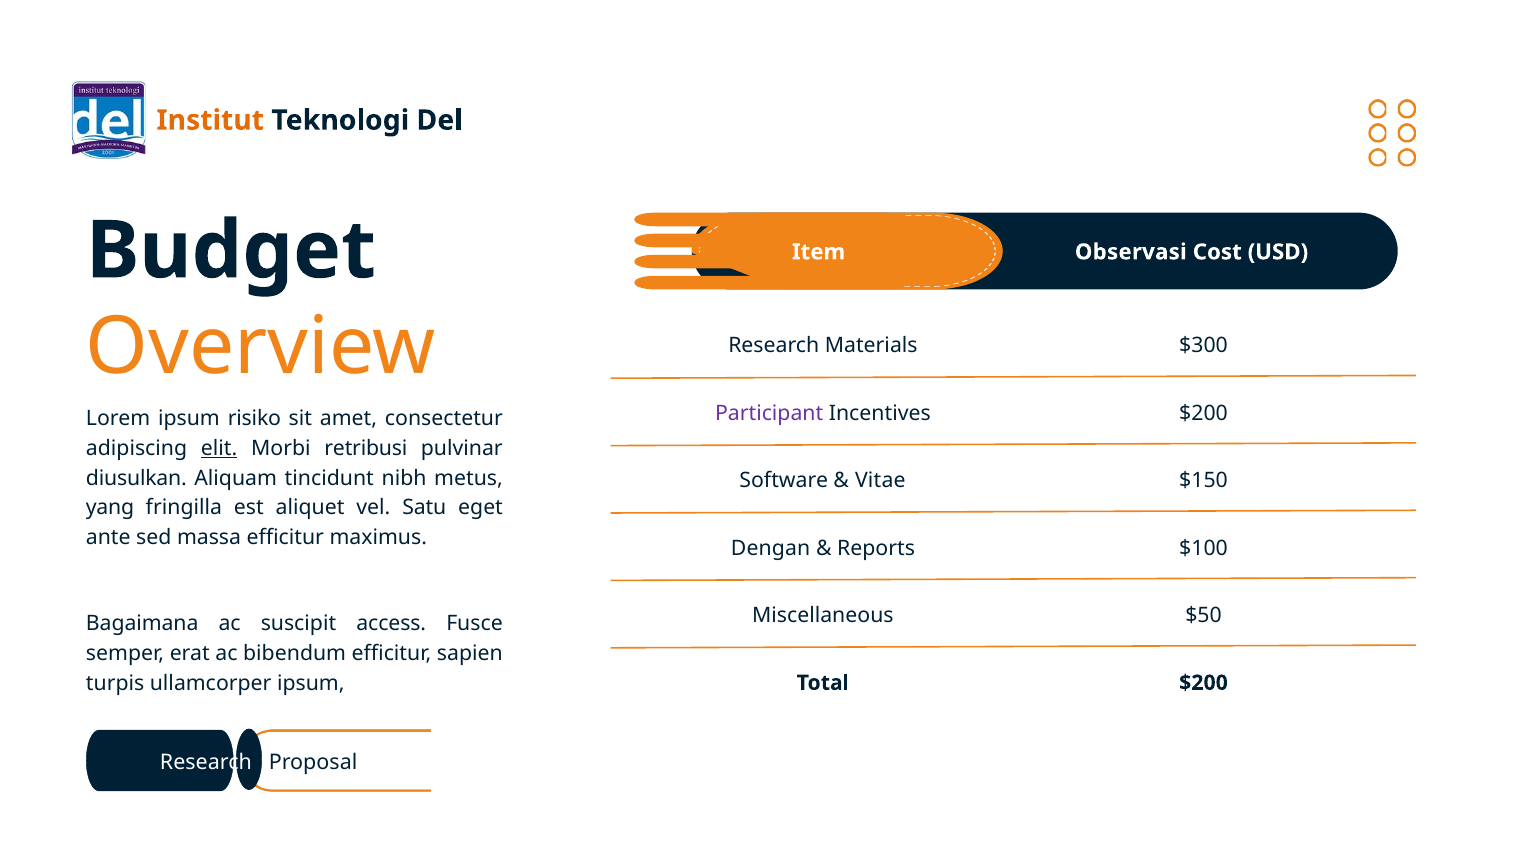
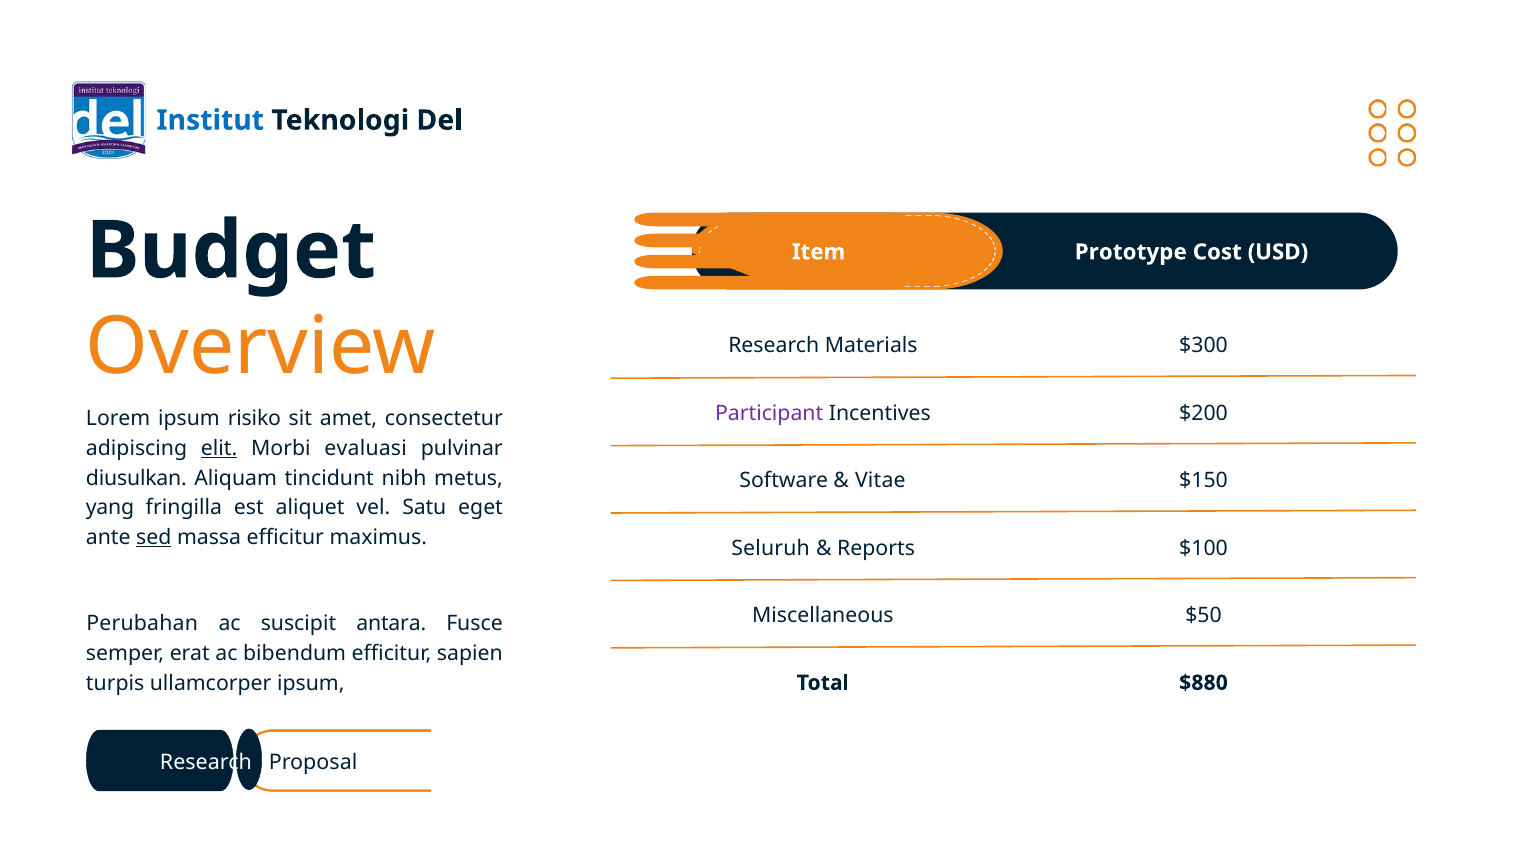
Institut colour: orange -> blue
Observasi: Observasi -> Prototype
retribusi: retribusi -> evaluasi
sed underline: none -> present
Dengan: Dengan -> Seluruh
Bagaimana: Bagaimana -> Perubahan
access: access -> antara
Total $200: $200 -> $880
